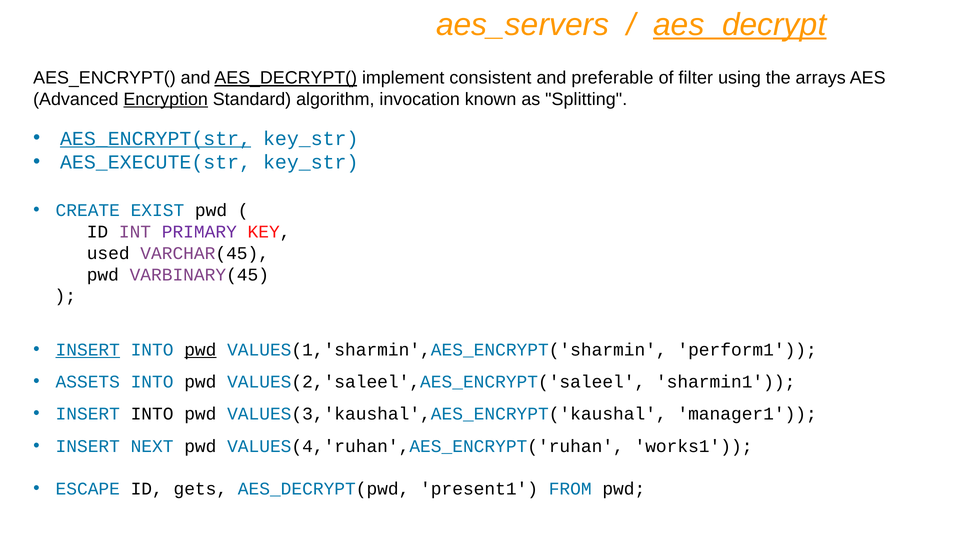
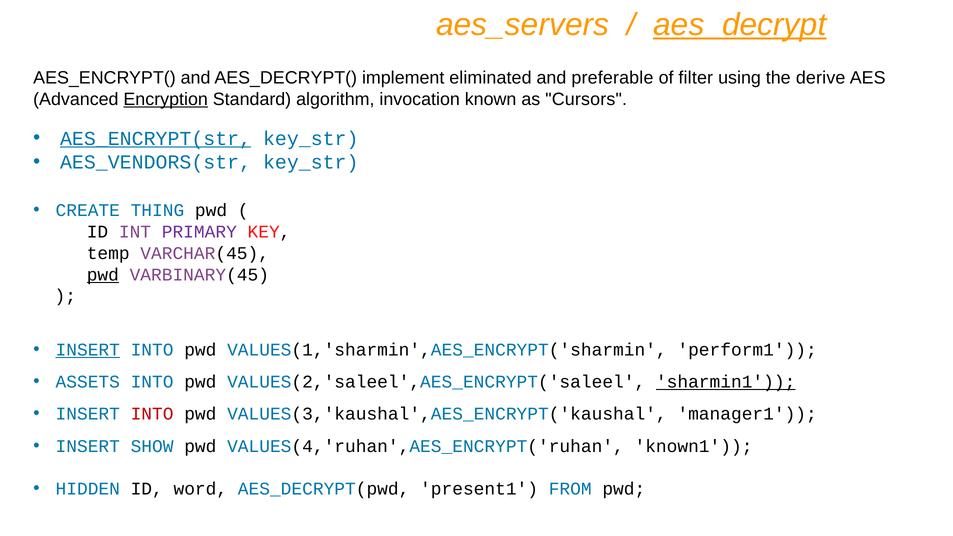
AES_DECRYPT( underline: present -> none
consistent: consistent -> eliminated
arrays: arrays -> derive
Splitting: Splitting -> Cursors
AES_EXECUTE(str: AES_EXECUTE(str -> AES_VENDORS(str
EXIST: EXIST -> THING
used: used -> temp
pwd at (103, 275) underline: none -> present
pwd at (200, 350) underline: present -> none
sharmin1 underline: none -> present
INTO at (152, 414) colour: black -> red
NEXT: NEXT -> SHOW
works1: works1 -> known1
ESCAPE: ESCAPE -> HIDDEN
gets: gets -> word
